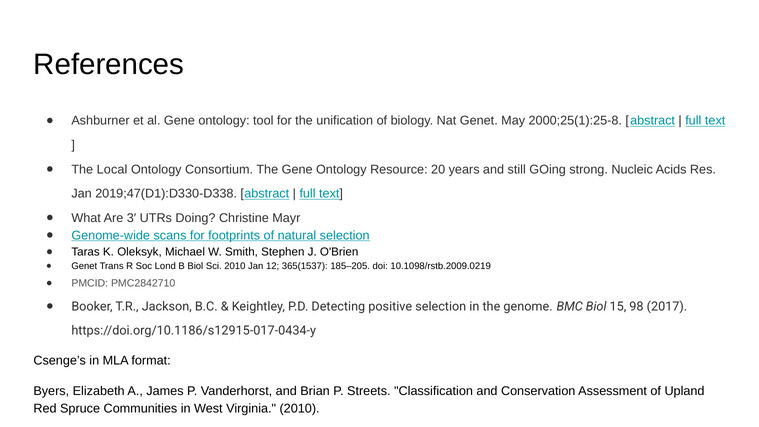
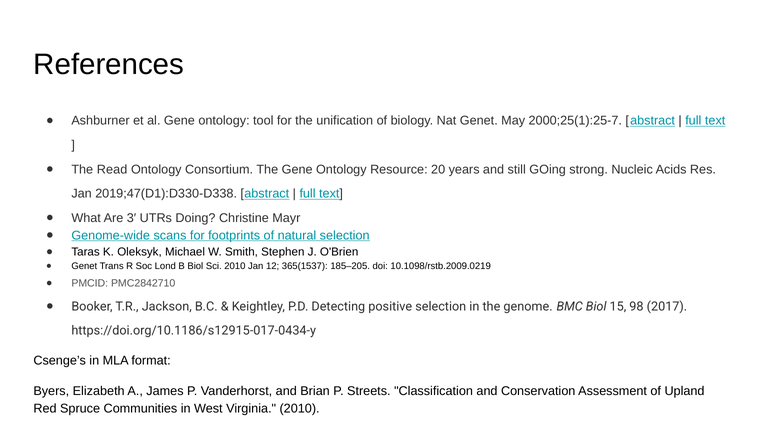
2000;25(1):25-8: 2000;25(1):25-8 -> 2000;25(1):25-7
Local: Local -> Read
